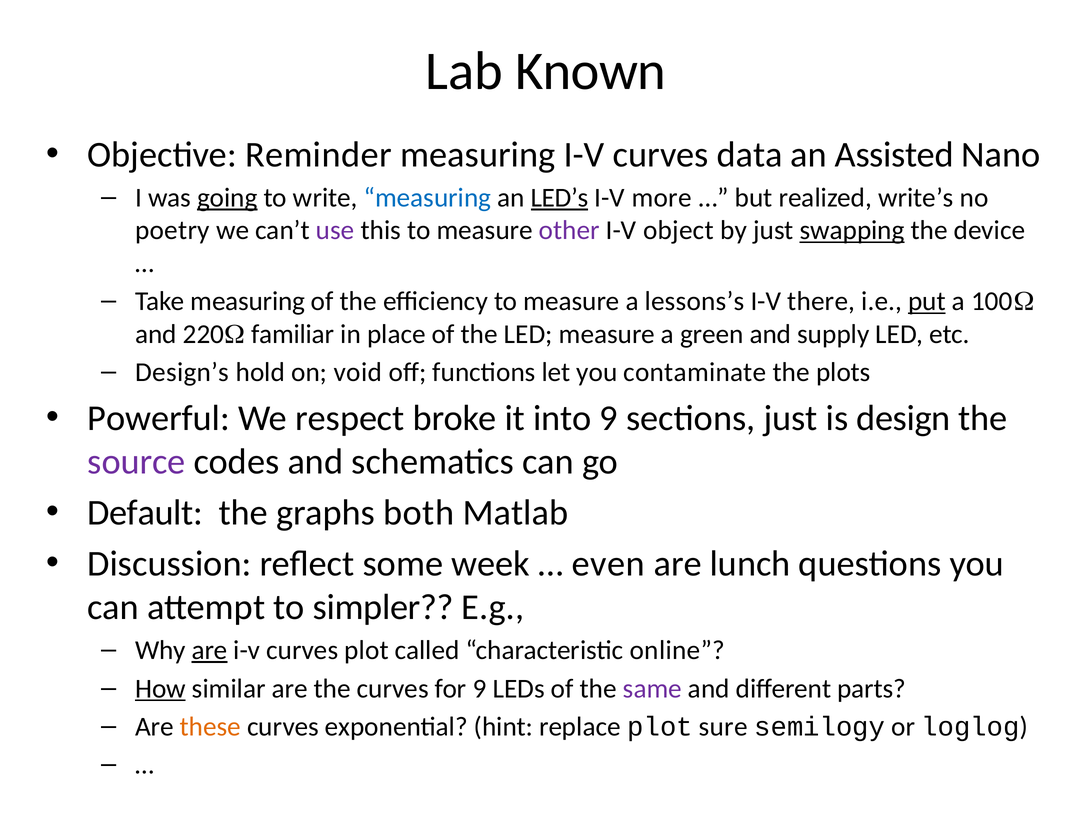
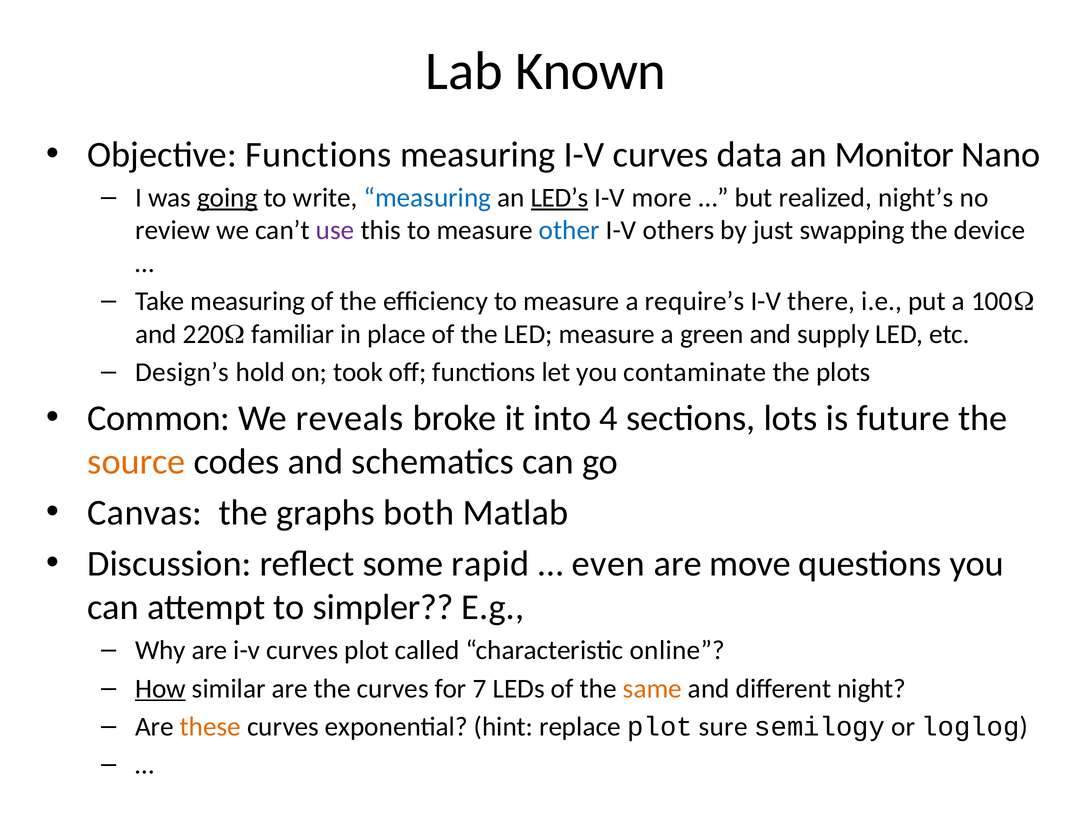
Objective Reminder: Reminder -> Functions
Assisted: Assisted -> Monitor
write’s: write’s -> night’s
poetry: poetry -> review
other colour: purple -> blue
object: object -> others
swapping underline: present -> none
lessons’s: lessons’s -> require’s
put underline: present -> none
void: void -> took
Powerful: Powerful -> Common
respect: respect -> reveals
into 9: 9 -> 4
sections just: just -> lots
design: design -> future
source colour: purple -> orange
Default: Default -> Canvas
week: week -> rapid
lunch: lunch -> move
are at (210, 651) underline: present -> none
for 9: 9 -> 7
same colour: purple -> orange
parts: parts -> night
